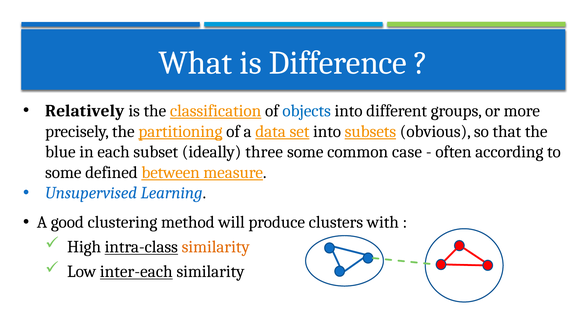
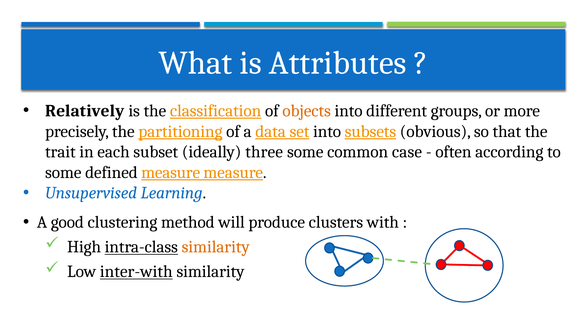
Difference: Difference -> Attributes
objects colour: blue -> orange
blue: blue -> trait
defined between: between -> measure
inter-each: inter-each -> inter-with
